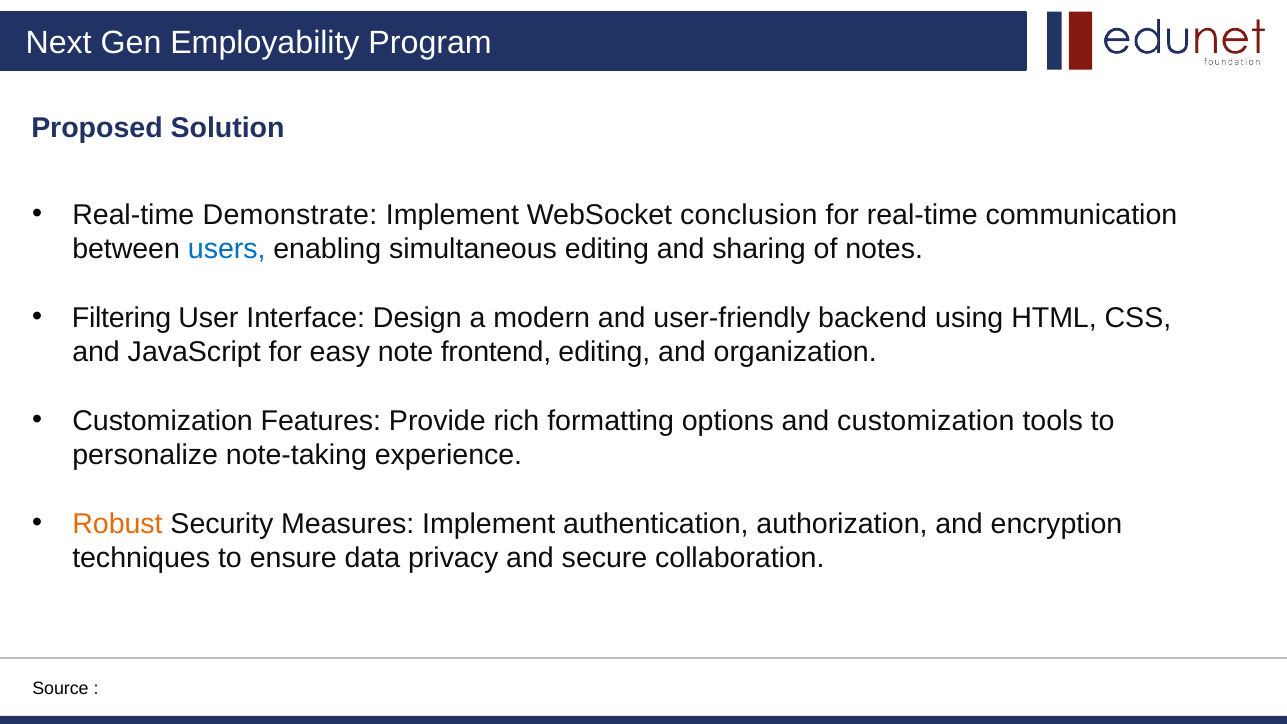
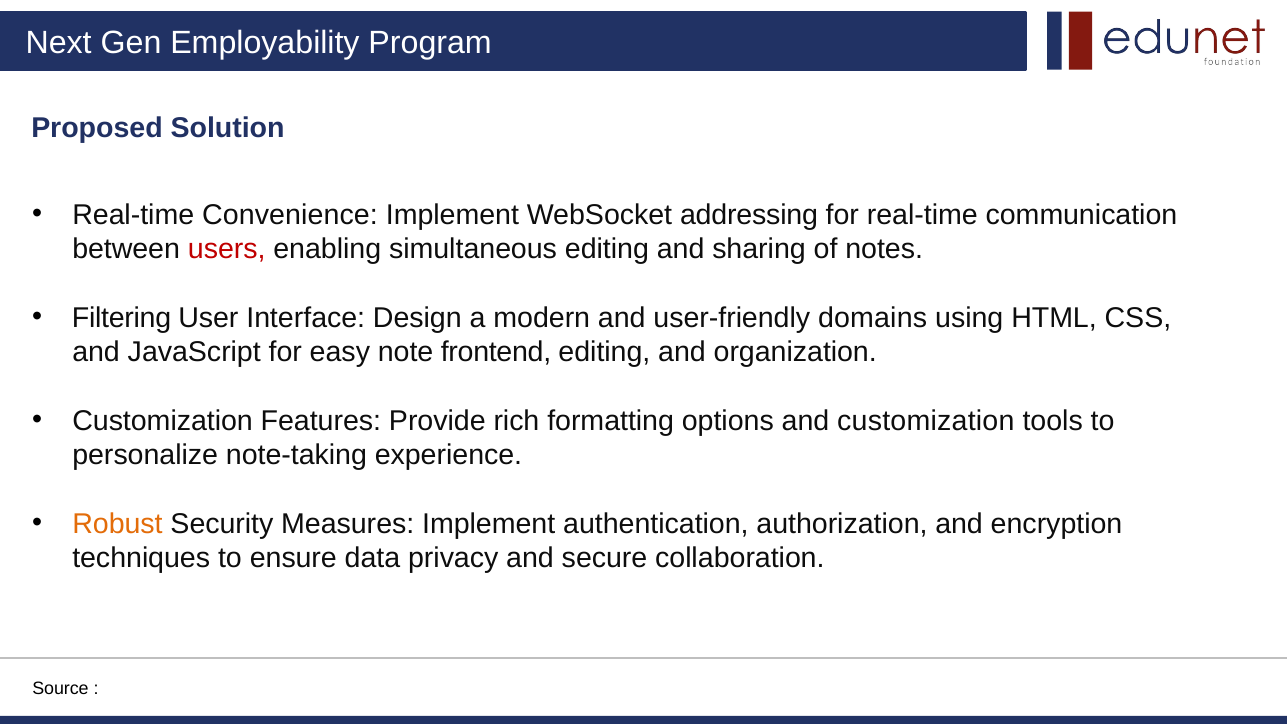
Demonstrate: Demonstrate -> Convenience
conclusion: conclusion -> addressing
users colour: blue -> red
backend: backend -> domains
